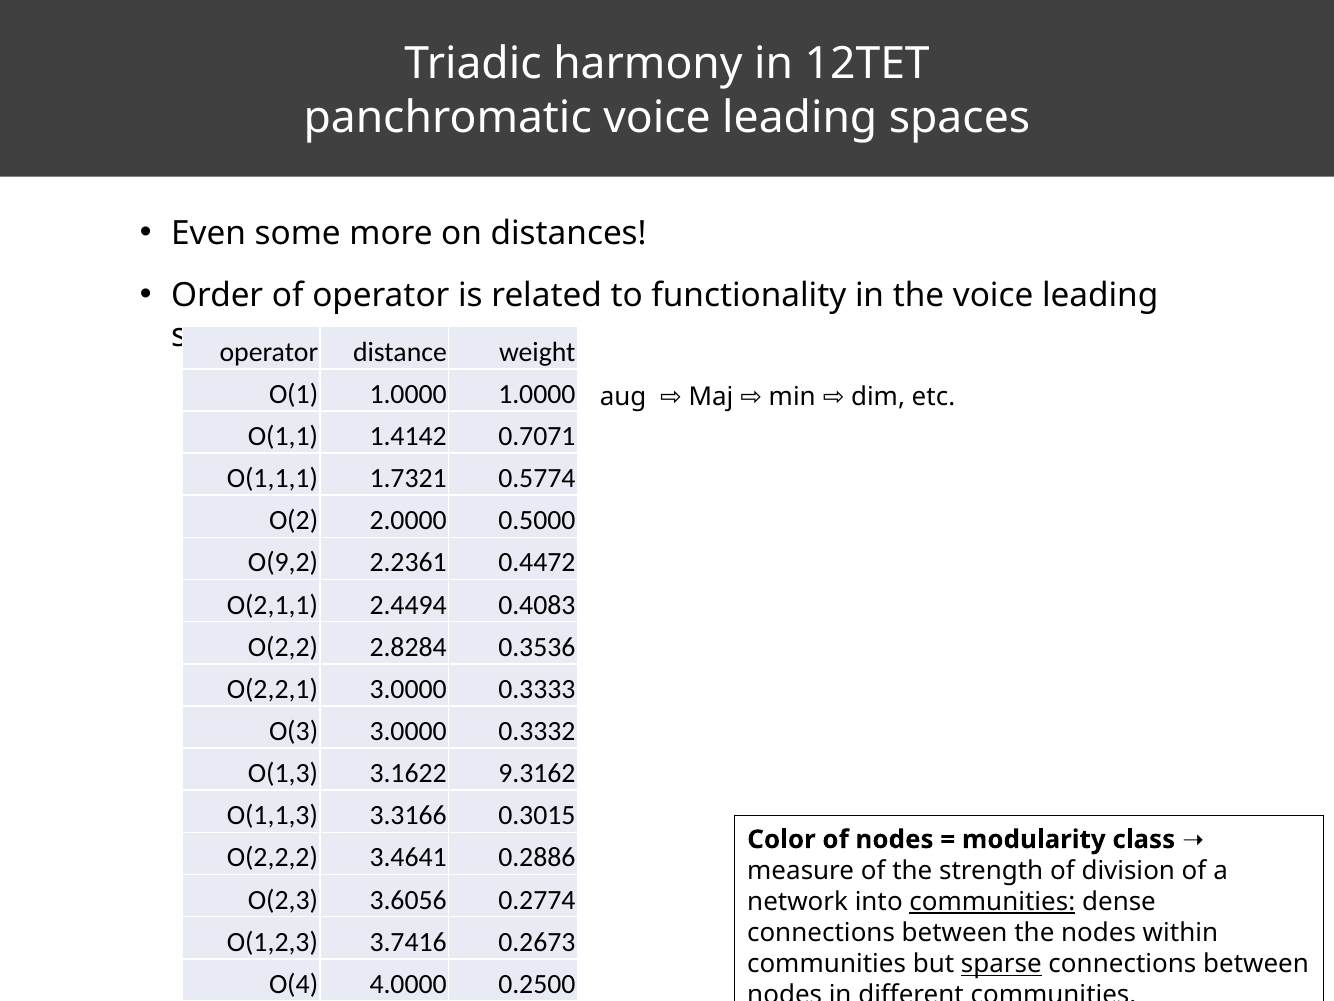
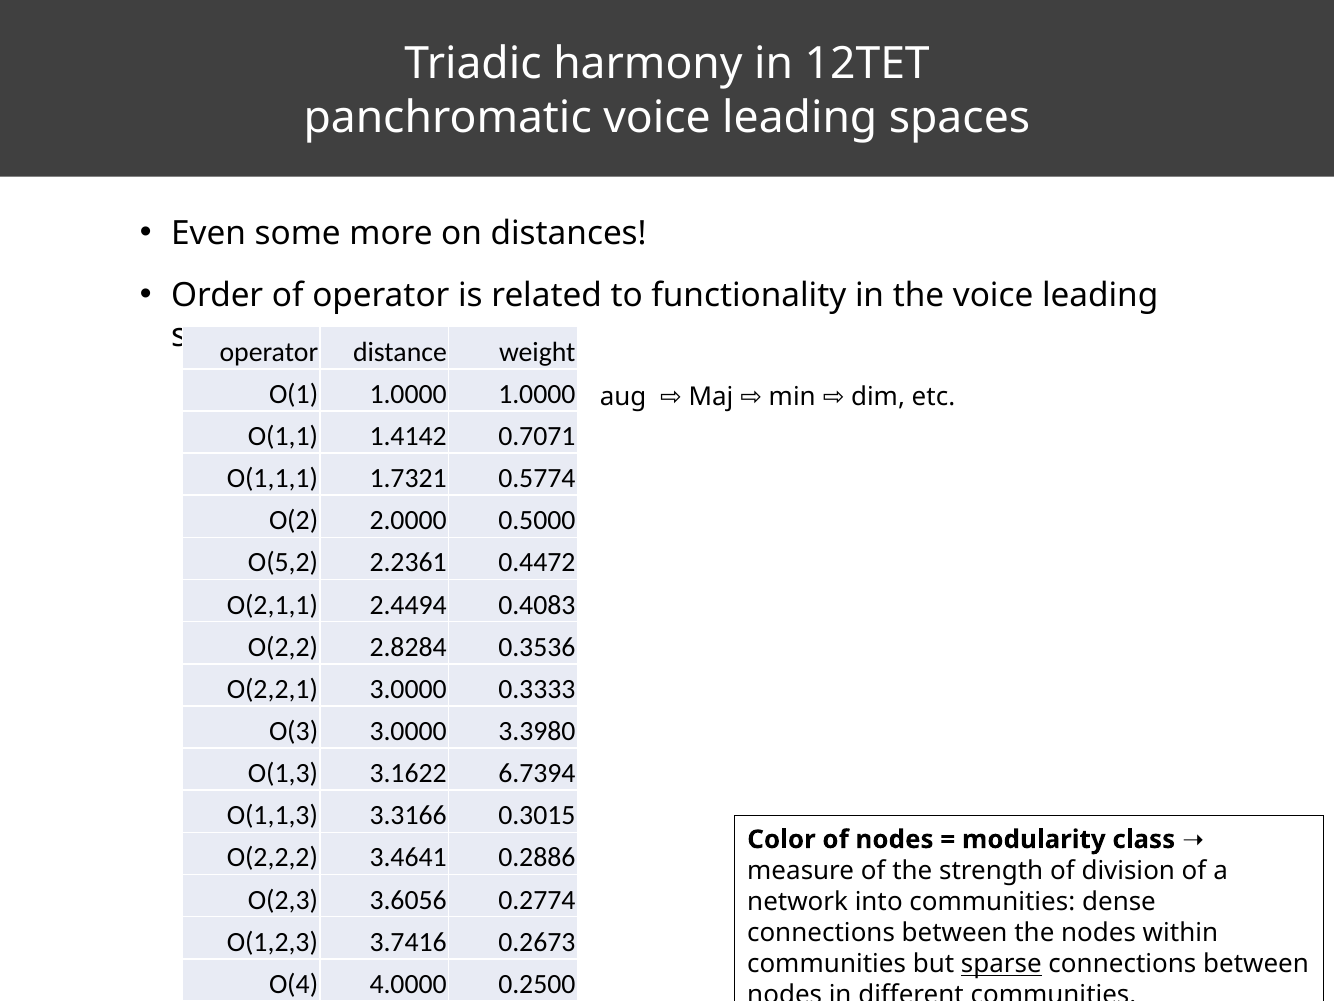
O(9,2: O(9,2 -> O(5,2
0.3332: 0.3332 -> 3.3980
9.3162: 9.3162 -> 6.7394
communities at (992, 901) underline: present -> none
